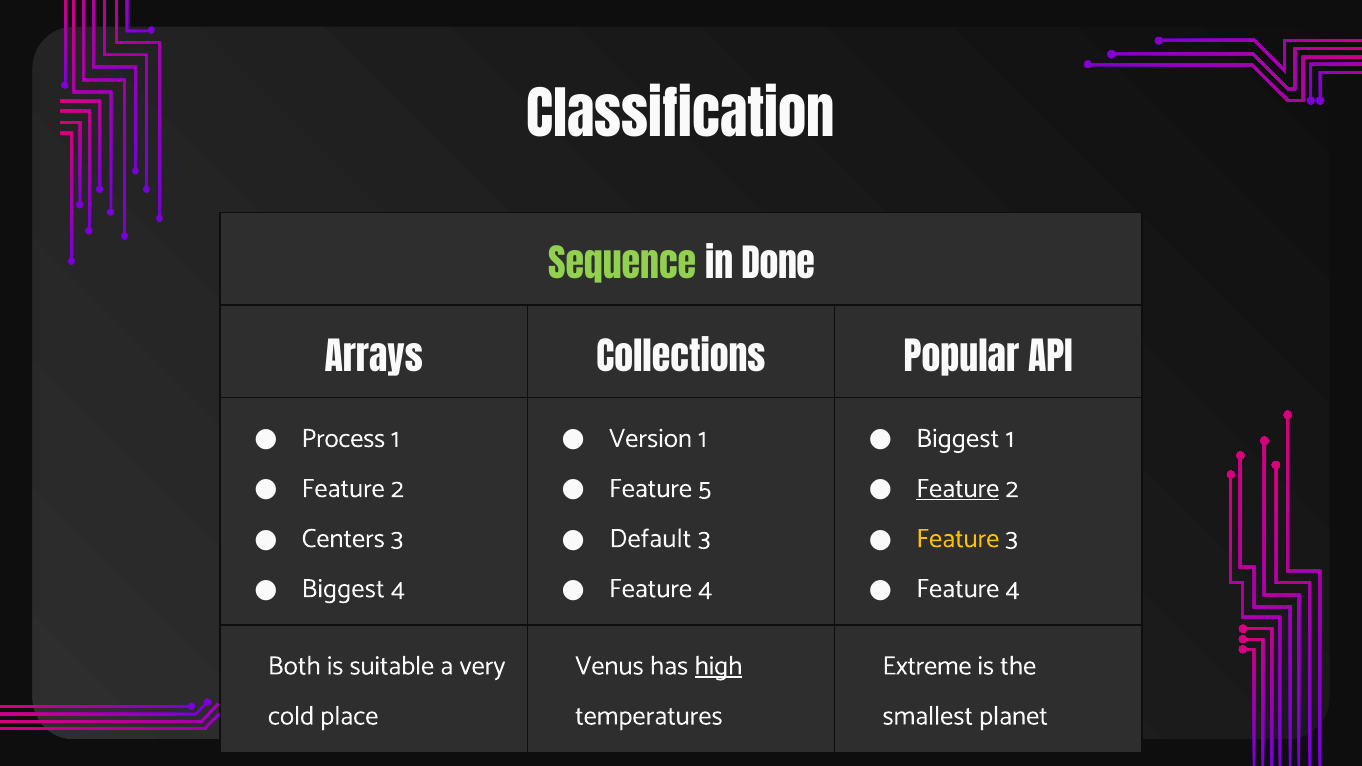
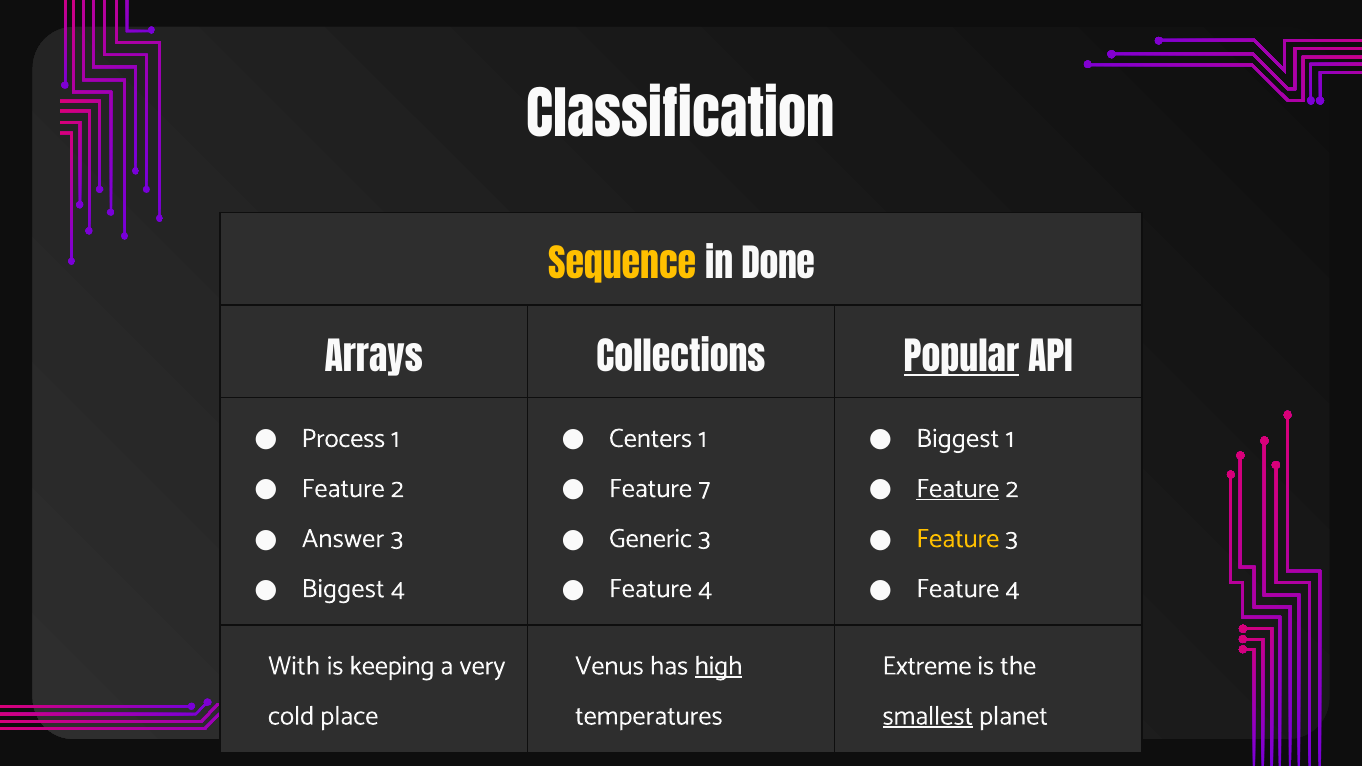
Sequence colour: light green -> yellow
Popular underline: none -> present
Version: Version -> Centers
5: 5 -> 7
Centers: Centers -> Answer
Default: Default -> Generic
Both: Both -> With
suitable: suitable -> keeping
smallest underline: none -> present
